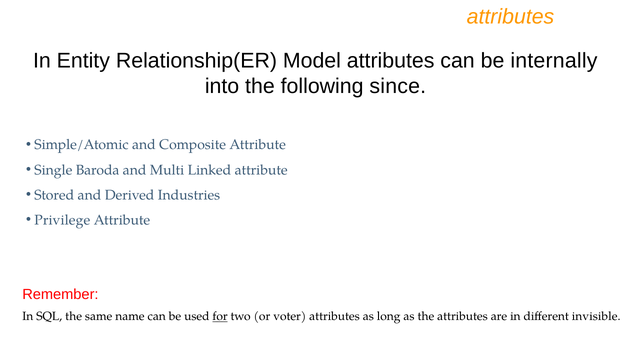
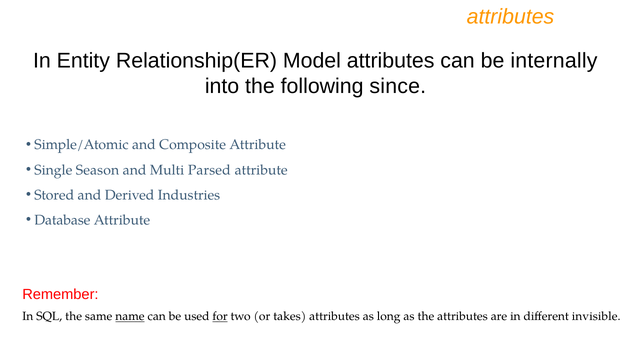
Baroda: Baroda -> Season
Linked: Linked -> Parsed
Privilege: Privilege -> Database
name underline: none -> present
voter: voter -> takes
